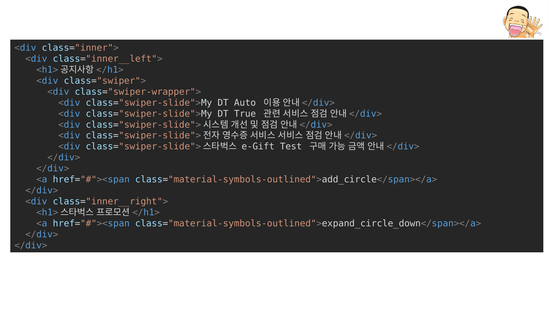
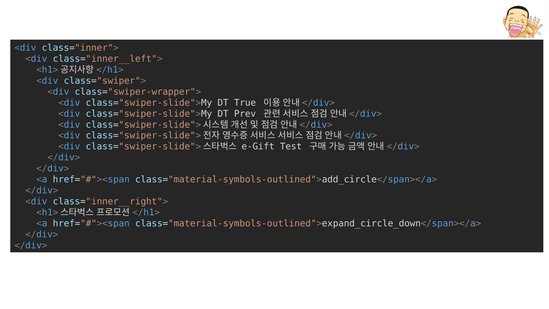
Auto: Auto -> True
True: True -> Prev
